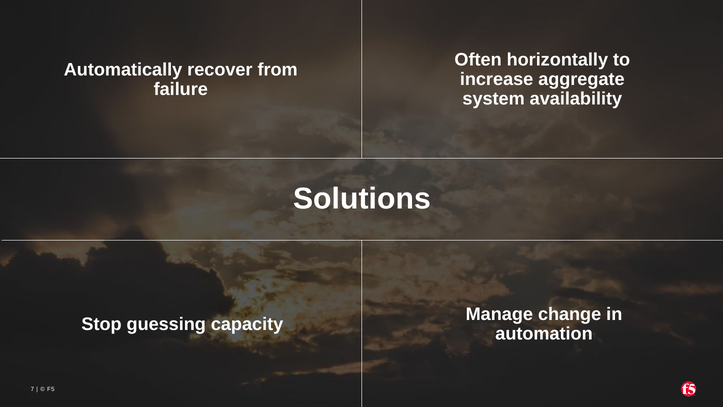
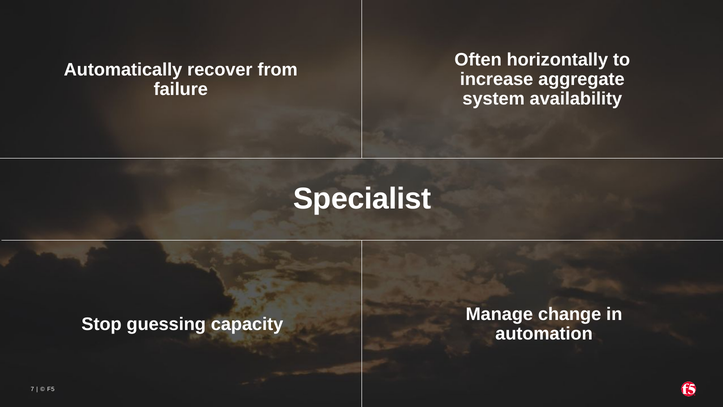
Solutions: Solutions -> Specialist
